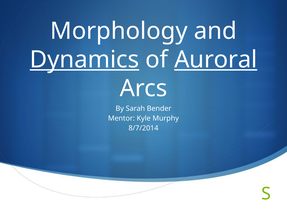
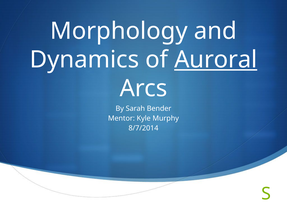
Dynamics underline: present -> none
